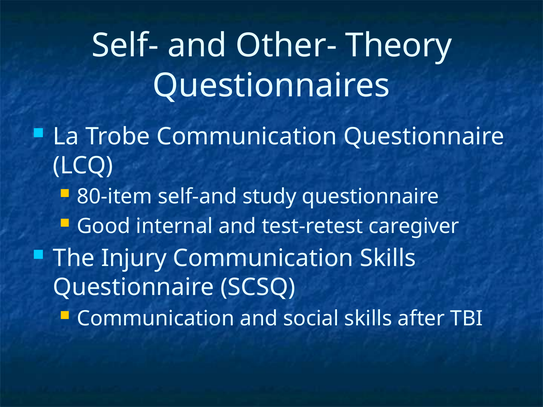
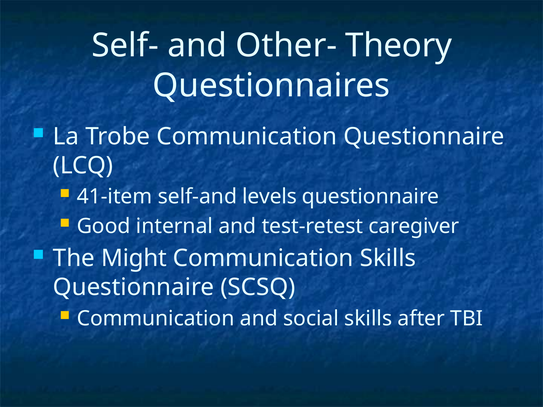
80-item: 80-item -> 41-item
study: study -> levels
Injury: Injury -> Might
